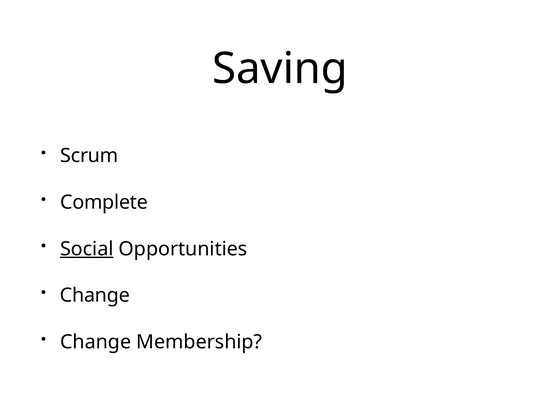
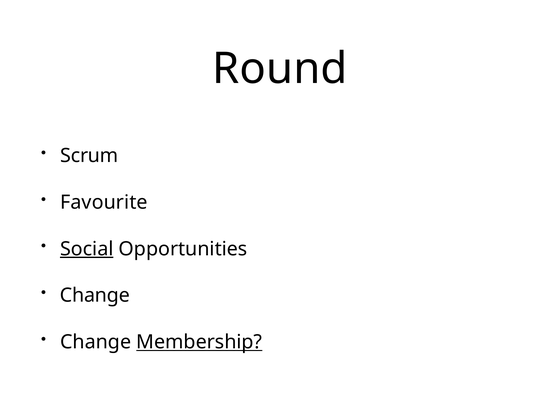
Saving: Saving -> Round
Complete: Complete -> Favourite
Membership underline: none -> present
